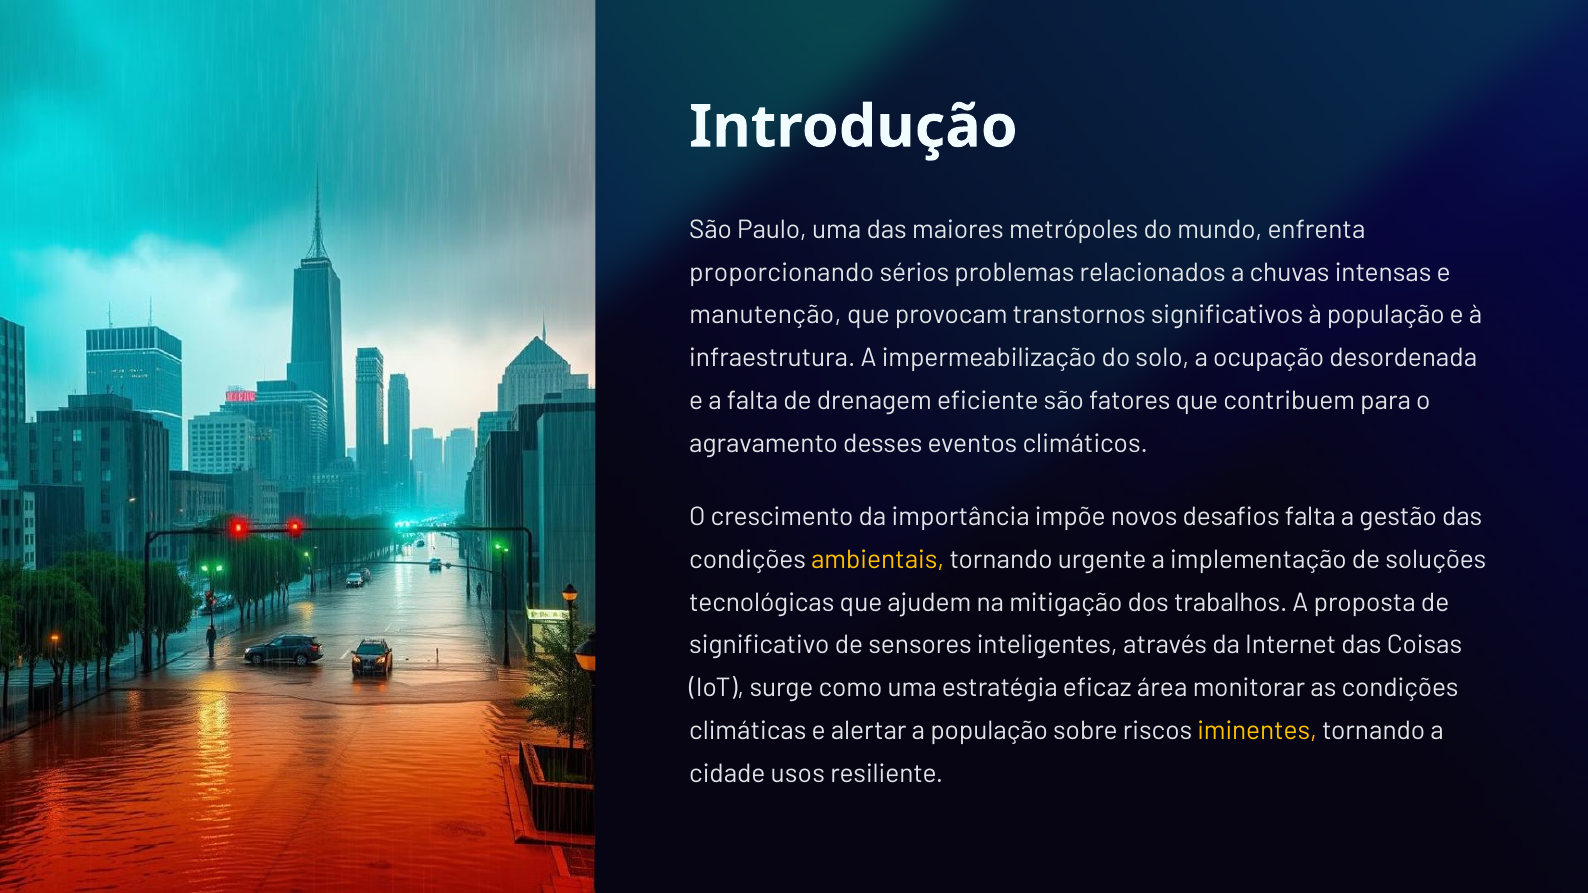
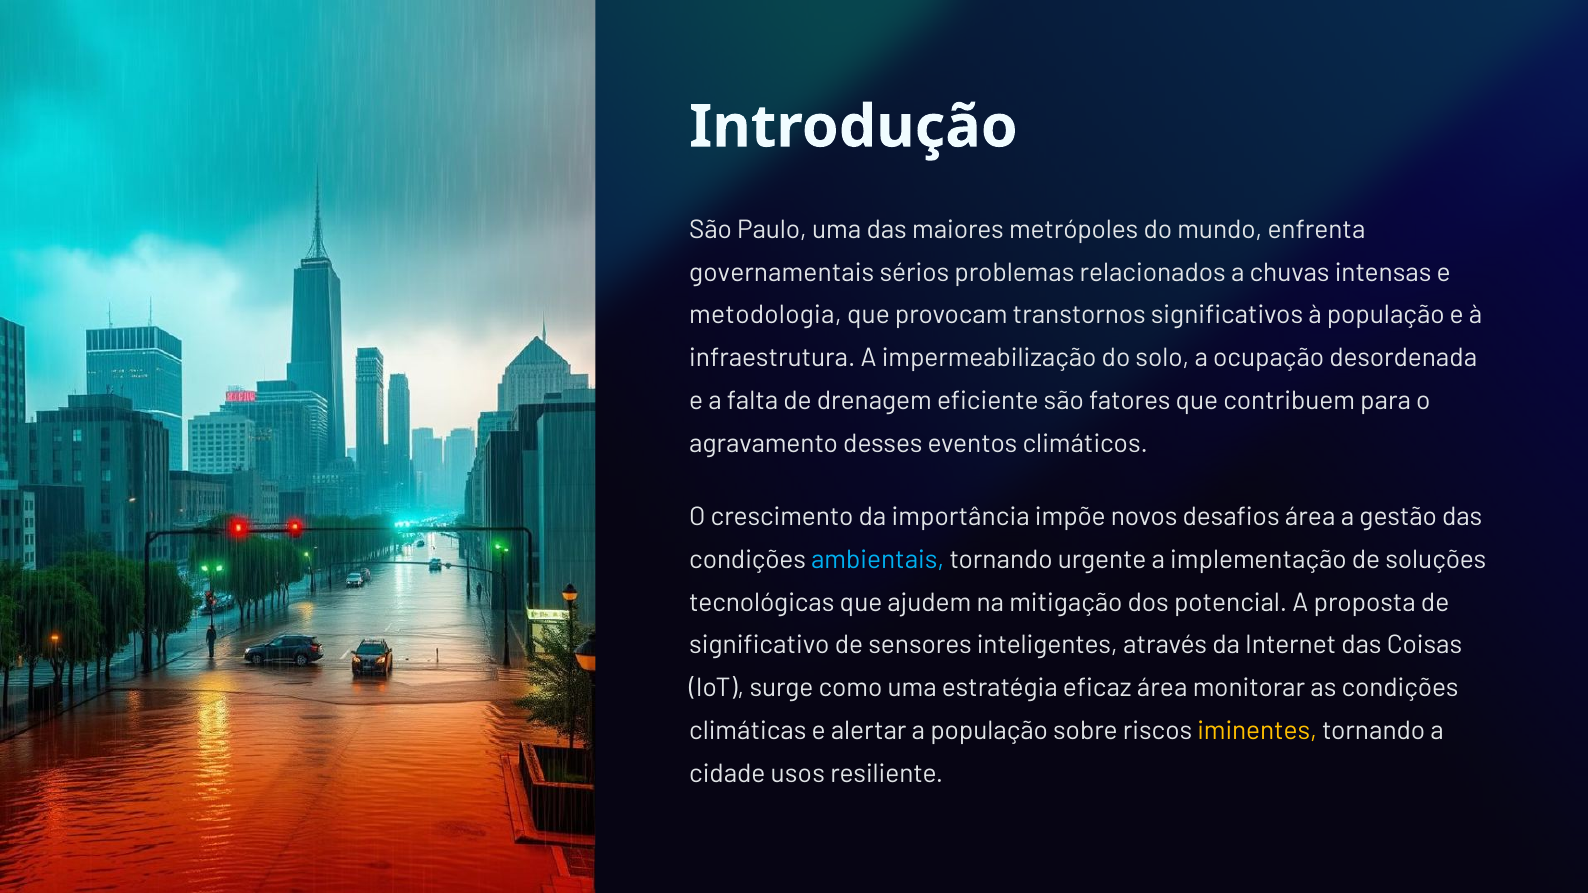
proporcionando: proporcionando -> governamentais
manutenção: manutenção -> metodologia
desafios falta: falta -> área
ambientais colour: yellow -> light blue
trabalhos: trabalhos -> potencial
